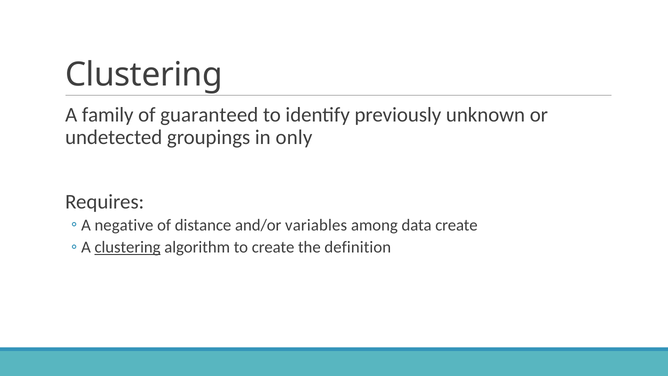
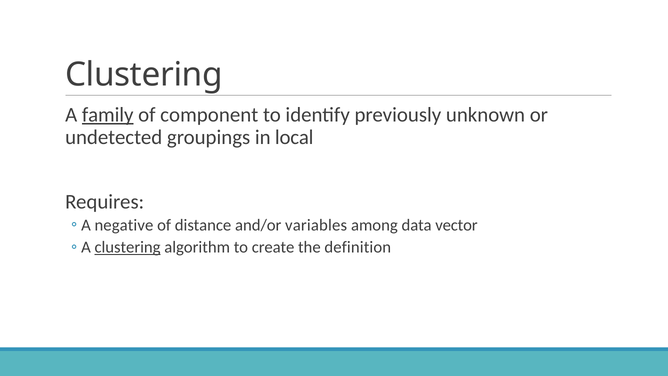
family underline: none -> present
guaranteed: guaranteed -> component
only: only -> local
data create: create -> vector
